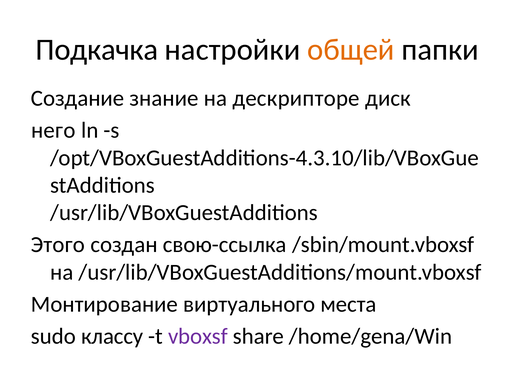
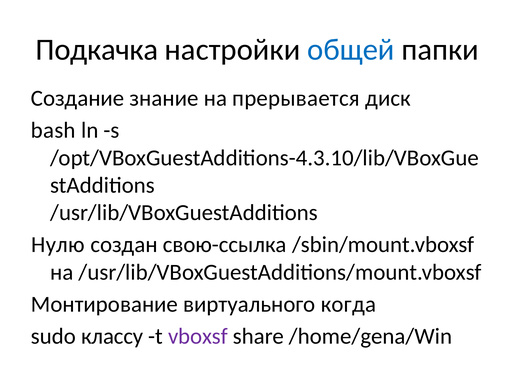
общей colour: orange -> blue
дескрипторе: дескрипторе -> прерывается
него: него -> bash
Этого: Этого -> Нулю
места: места -> когда
